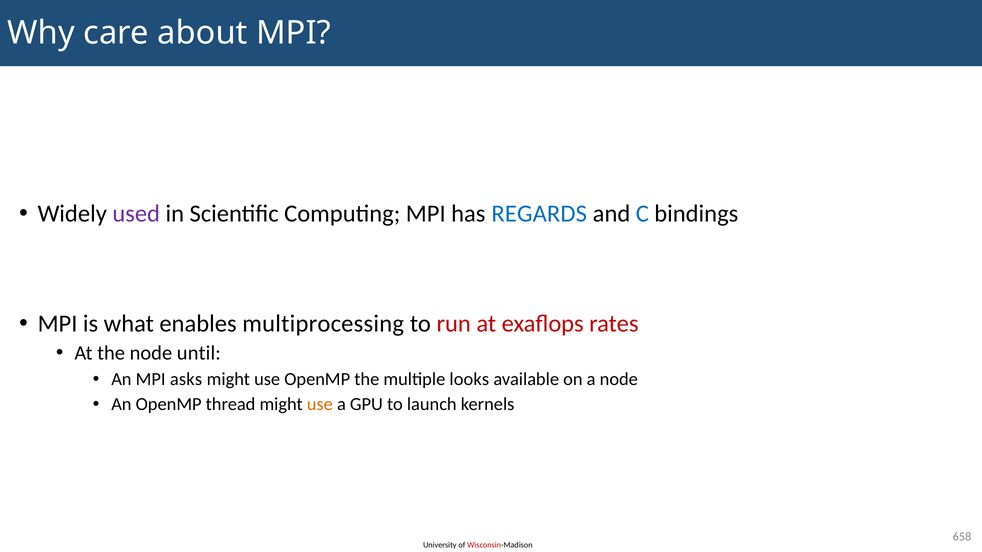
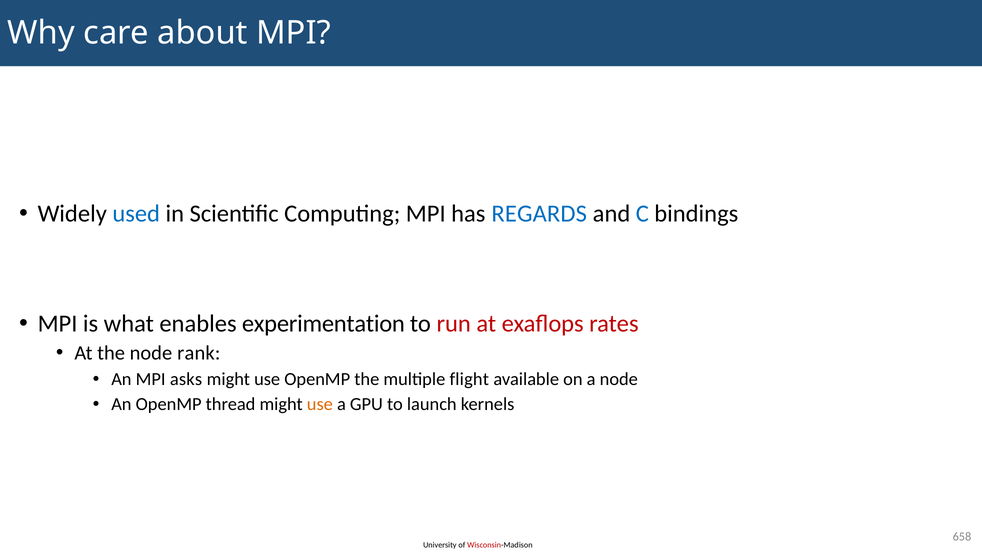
used colour: purple -> blue
multiprocessing: multiprocessing -> experimentation
until: until -> rank
looks: looks -> flight
